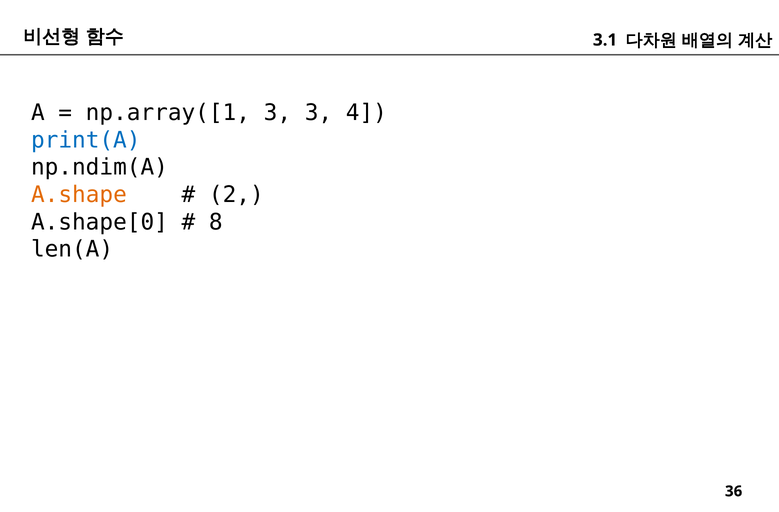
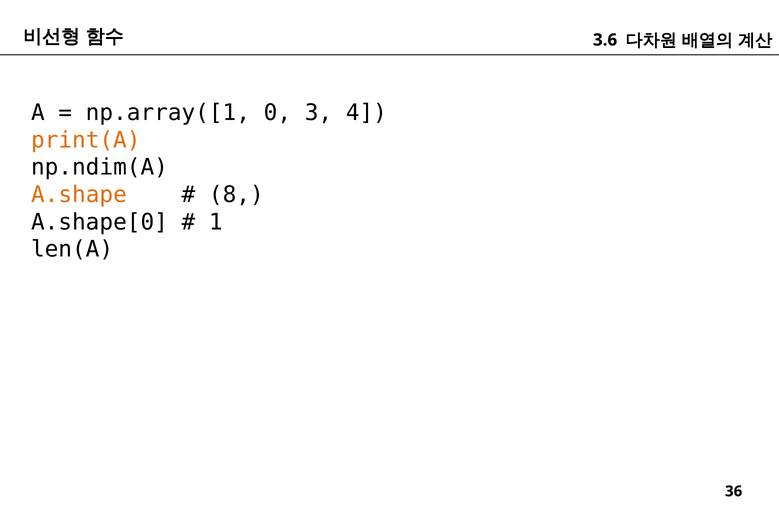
3.1: 3.1 -> 3.6
np.array([1 3: 3 -> 0
print(A colour: blue -> orange
2: 2 -> 8
8: 8 -> 1
